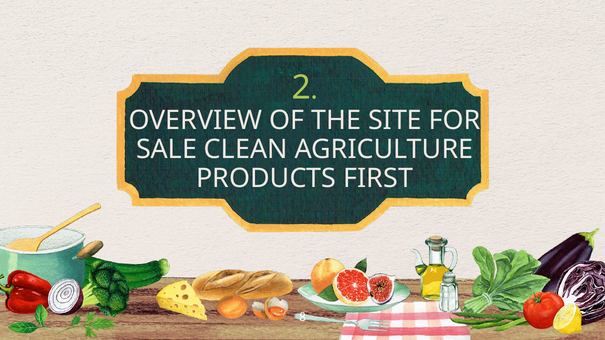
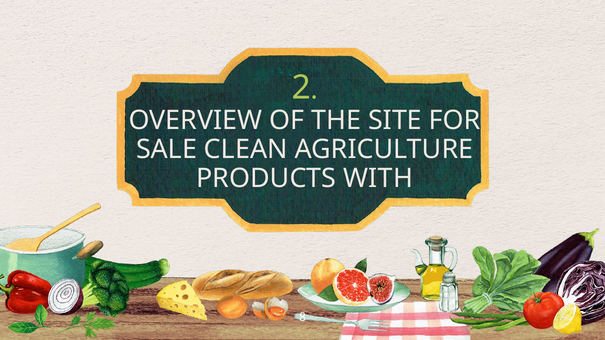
FIRST: FIRST -> WITH
